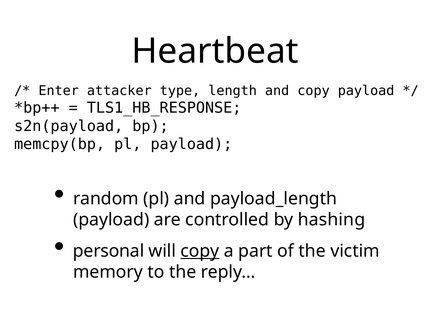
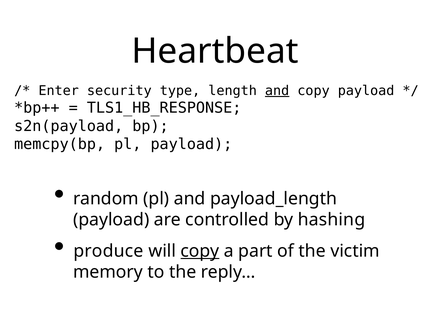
attacker: attacker -> security
and at (277, 91) underline: none -> present
personal: personal -> produce
